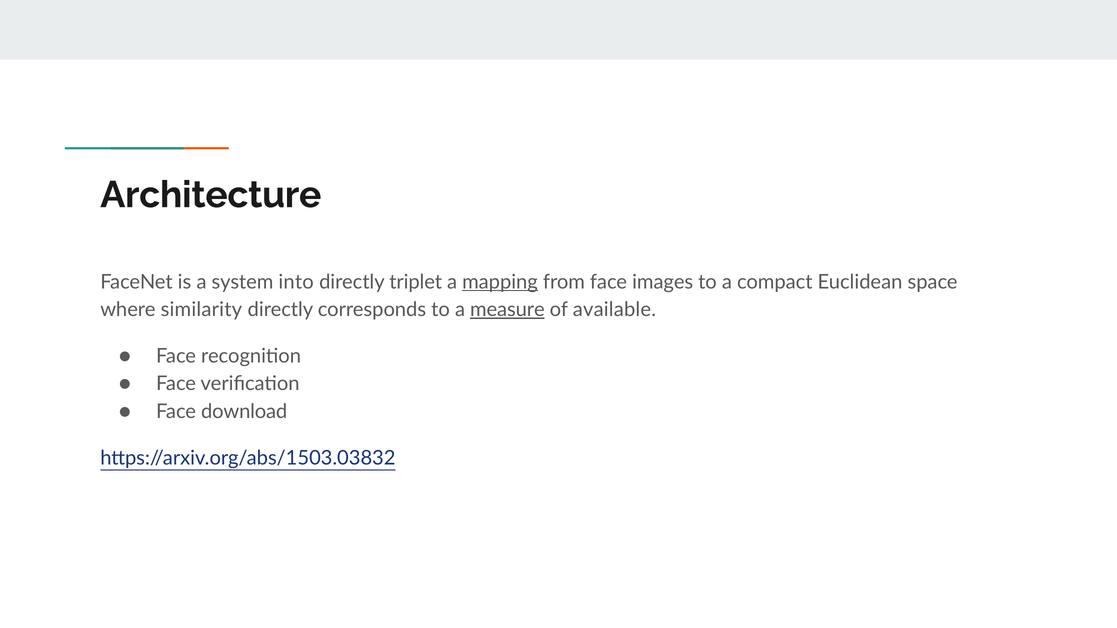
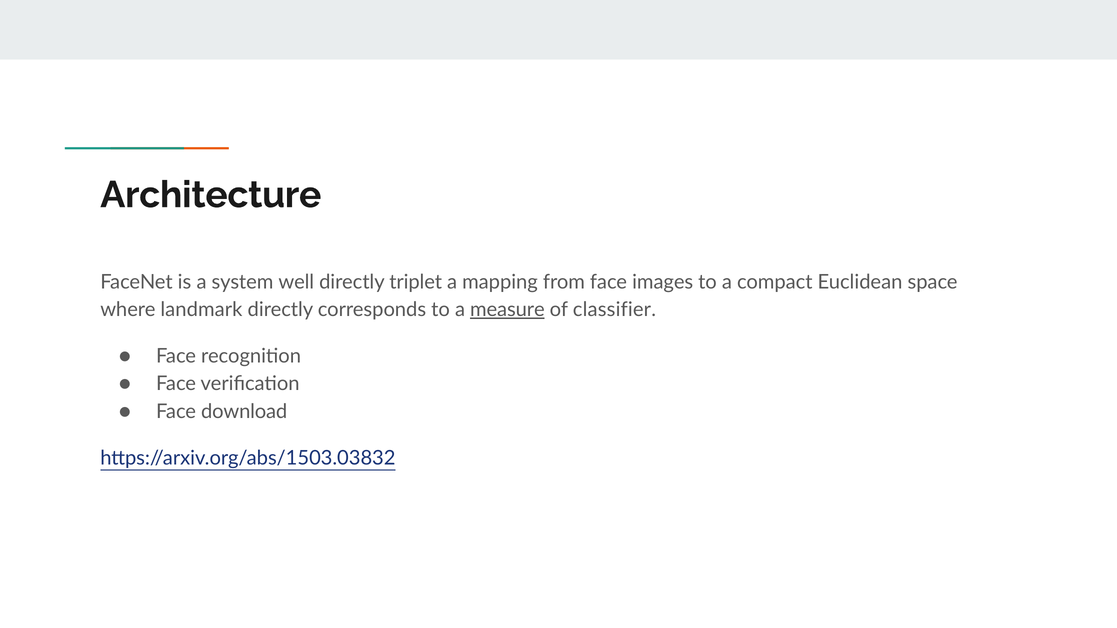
into: into -> well
mapping underline: present -> none
similarity: similarity -> landmark
available: available -> classifier
